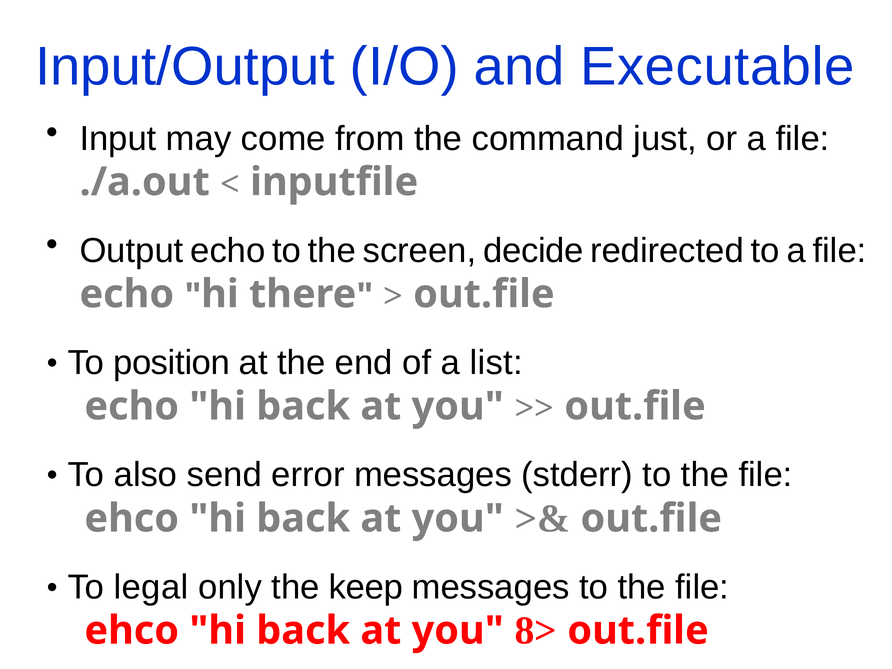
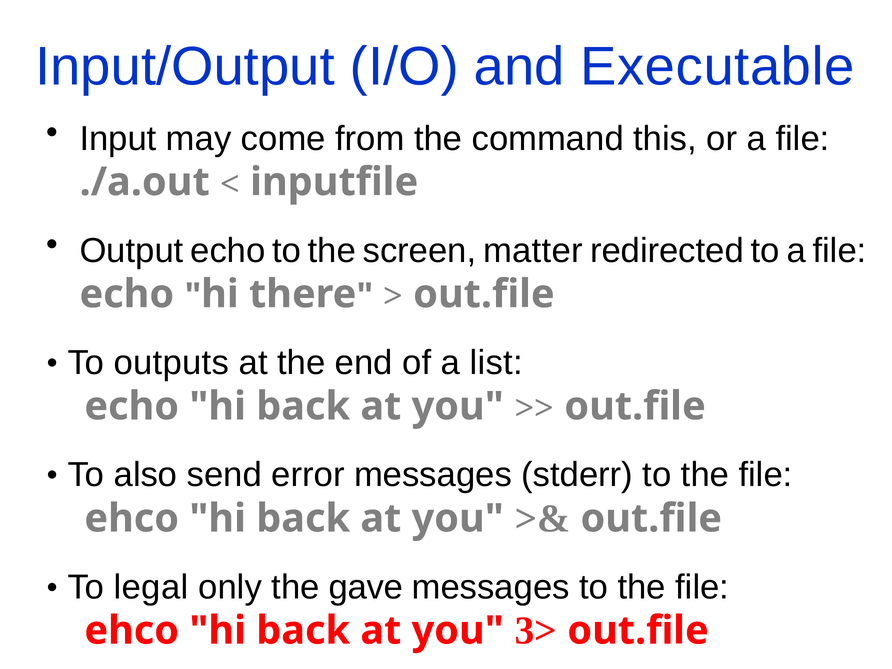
just: just -> this
decide: decide -> matter
position: position -> outputs
keep: keep -> gave
8>: 8> -> 3>
